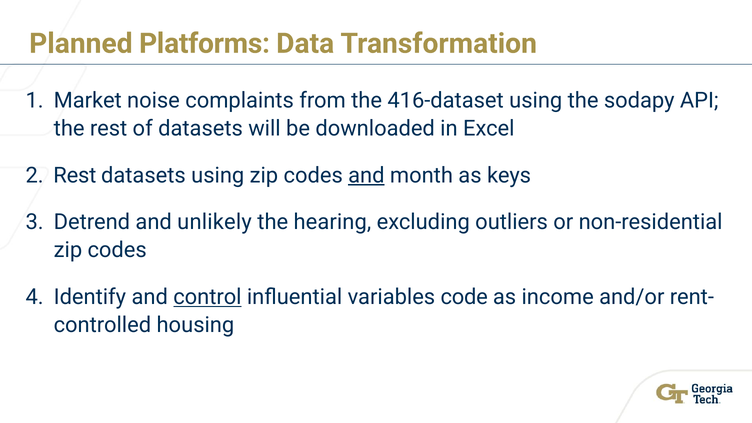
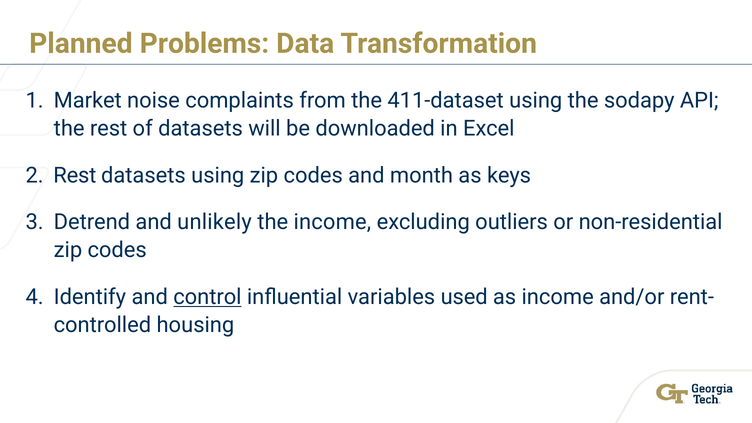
Platforms: Platforms -> Problems
416-dataset: 416-dataset -> 411-dataset
and at (366, 175) underline: present -> none
the hearing: hearing -> income
code: code -> used
